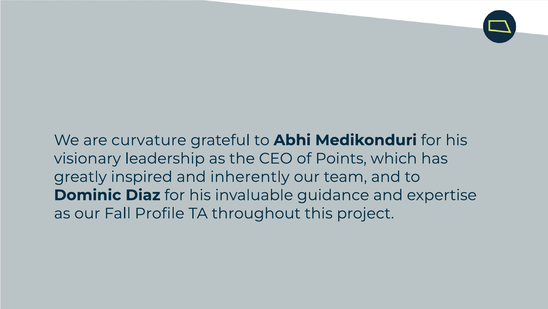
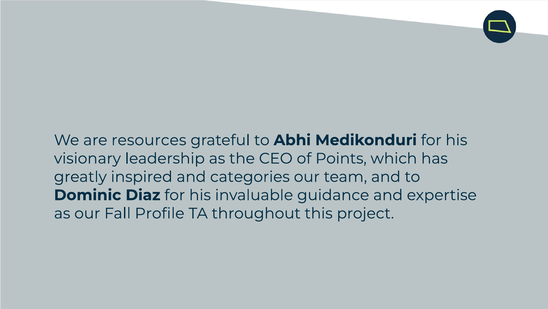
curvature: curvature -> resources
inherently: inherently -> categories
